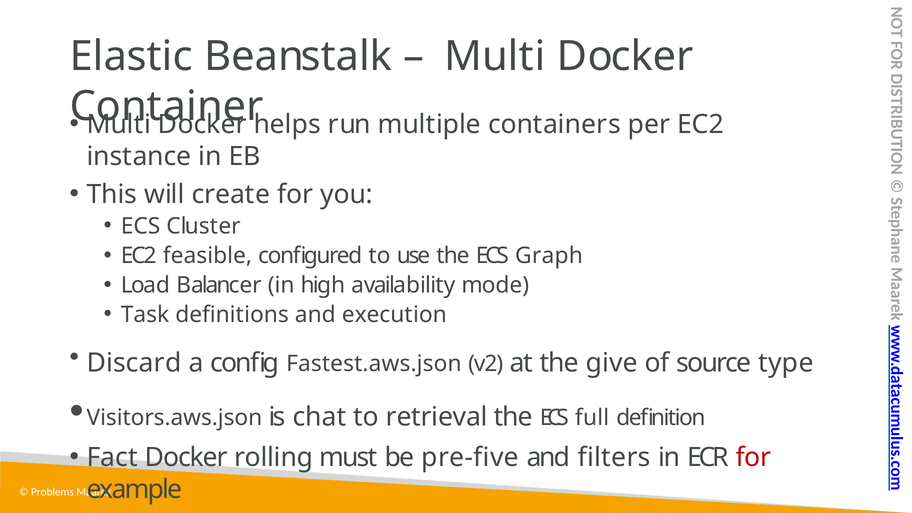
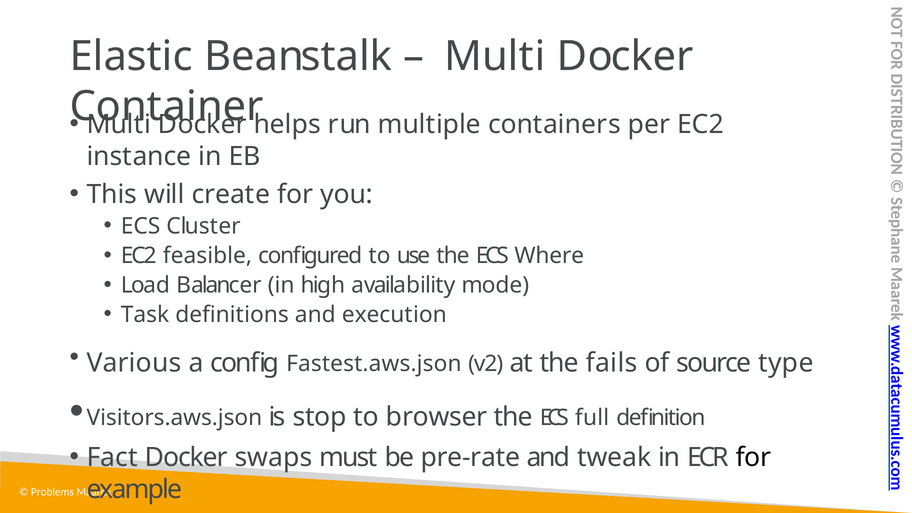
Graph: Graph -> Where
Discard: Discard -> Various
give: give -> fails
chat: chat -> stop
retrieval: retrieval -> browser
rolling: rolling -> swaps
pre-five: pre-five -> pre-rate
filters: filters -> tweak
for at (753, 458) colour: red -> black
